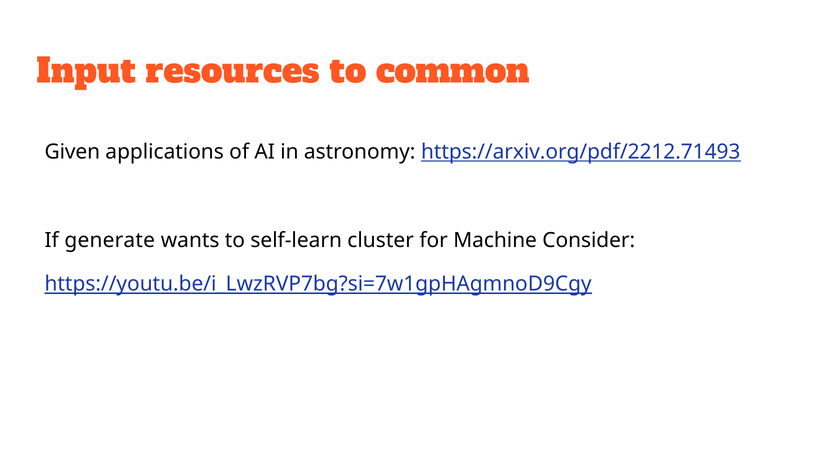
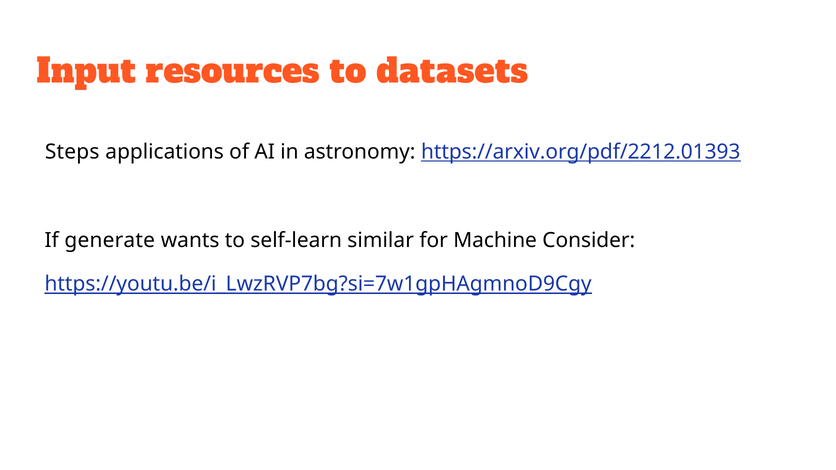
common: common -> datasets
Given: Given -> Steps
https://arxiv.org/pdf/2212.71493: https://arxiv.org/pdf/2212.71493 -> https://arxiv.org/pdf/2212.01393
cluster: cluster -> similar
